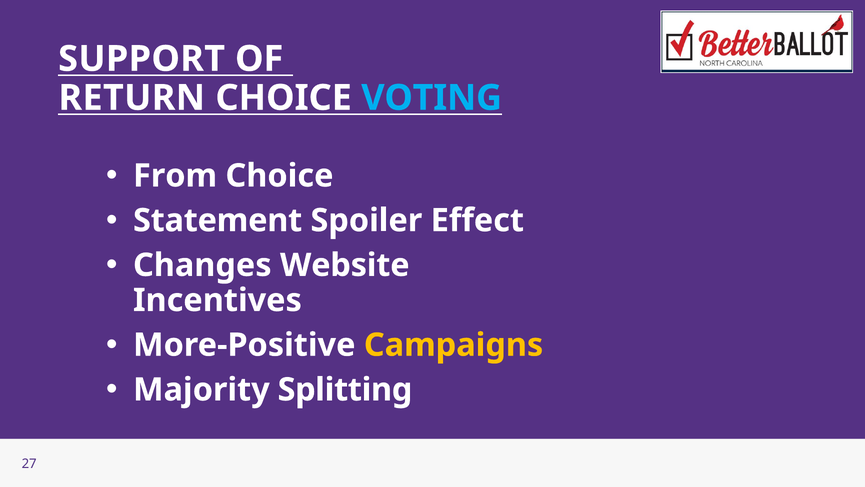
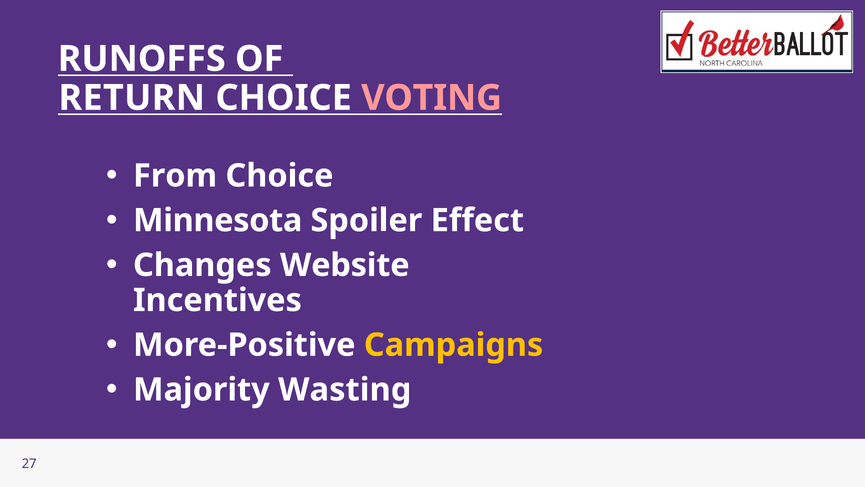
SUPPORT: SUPPORT -> RUNOFFS
VOTING colour: light blue -> pink
Statement: Statement -> Minnesota
Splitting: Splitting -> Wasting
